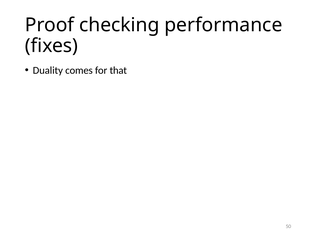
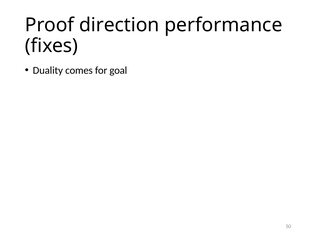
checking: checking -> direction
that: that -> goal
